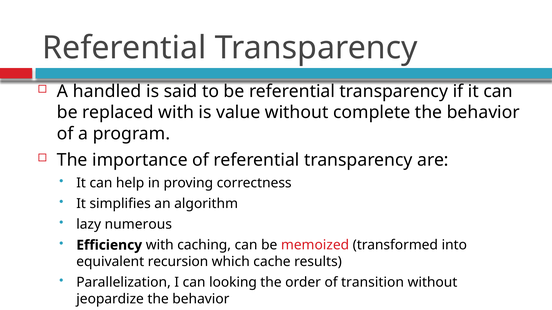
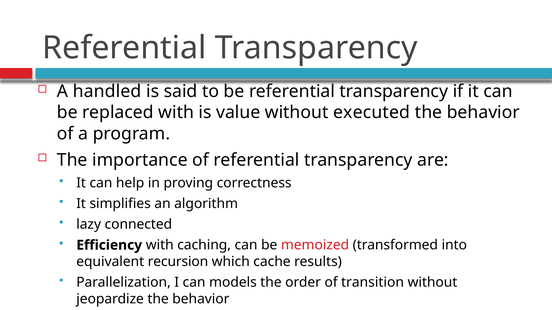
complete: complete -> executed
numerous: numerous -> connected
looking: looking -> models
